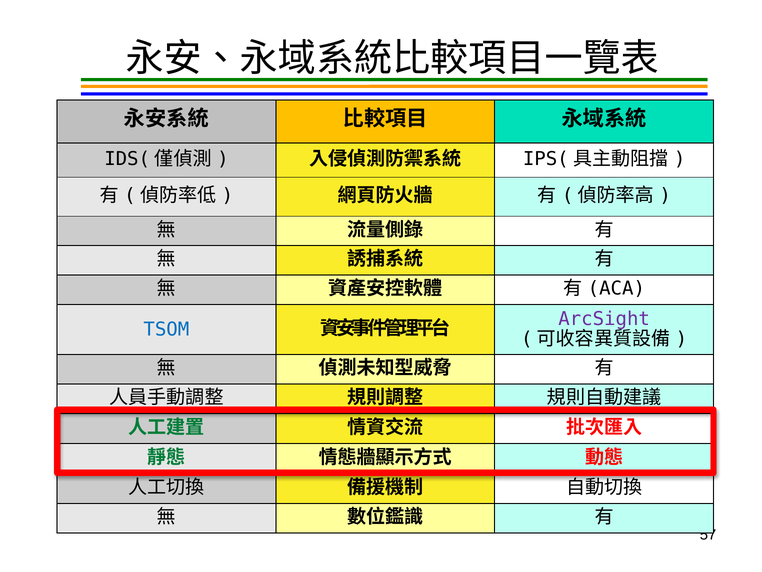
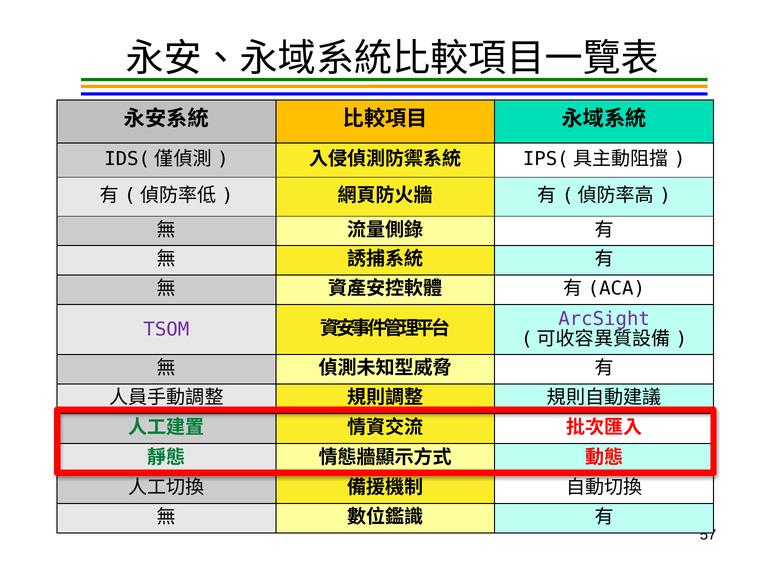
TSOM colour: blue -> purple
